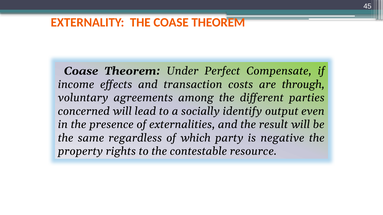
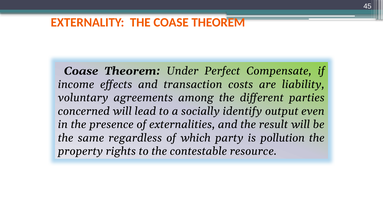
through: through -> liability
negative: negative -> pollution
